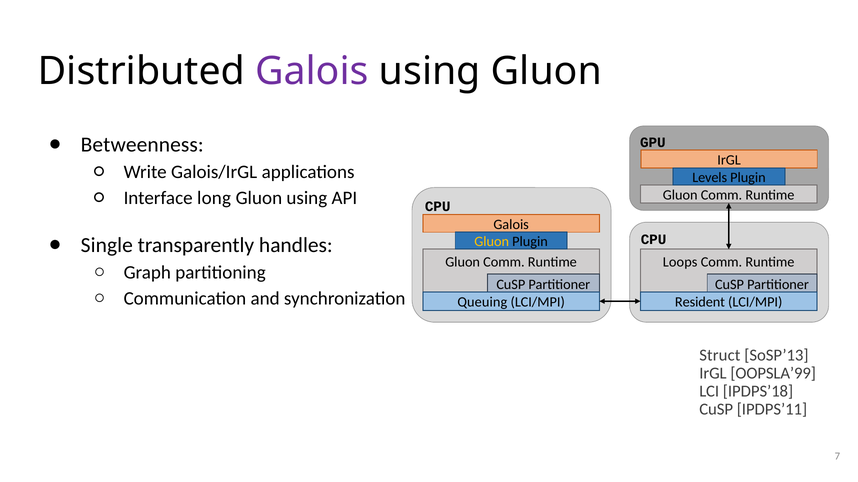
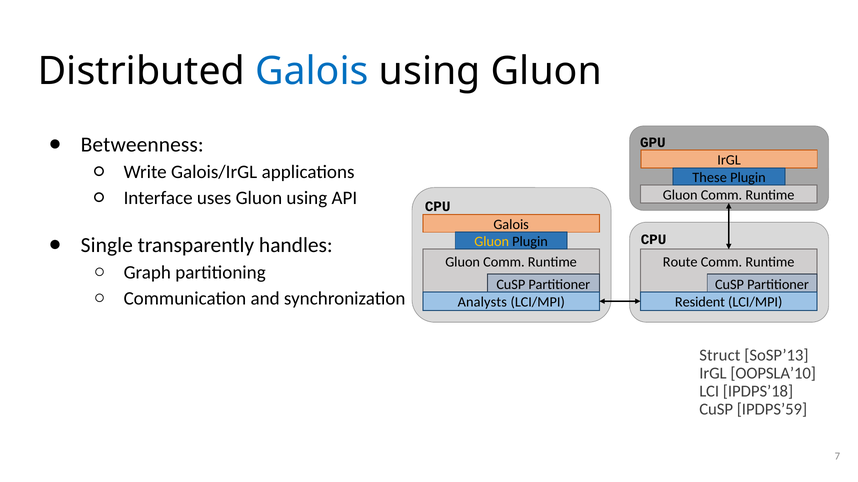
Galois at (312, 71) colour: purple -> blue
Levels: Levels -> These
long: long -> uses
Loops: Loops -> Route
Queuing: Queuing -> Analysts
OOPSLA’99: OOPSLA’99 -> OOPSLA’10
IPDPS’11: IPDPS’11 -> IPDPS’59
